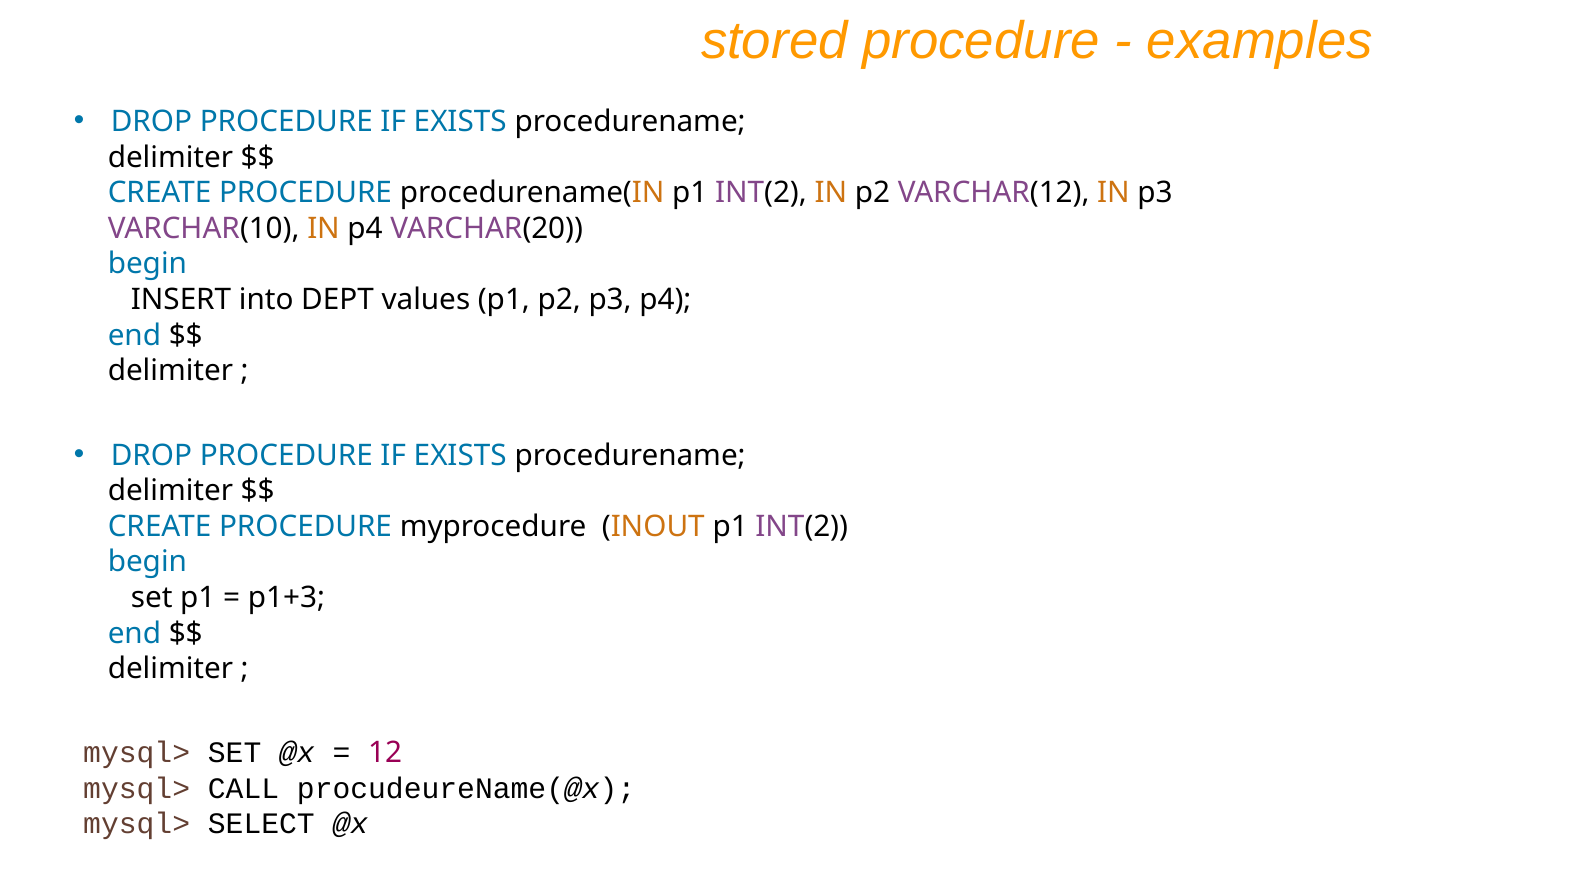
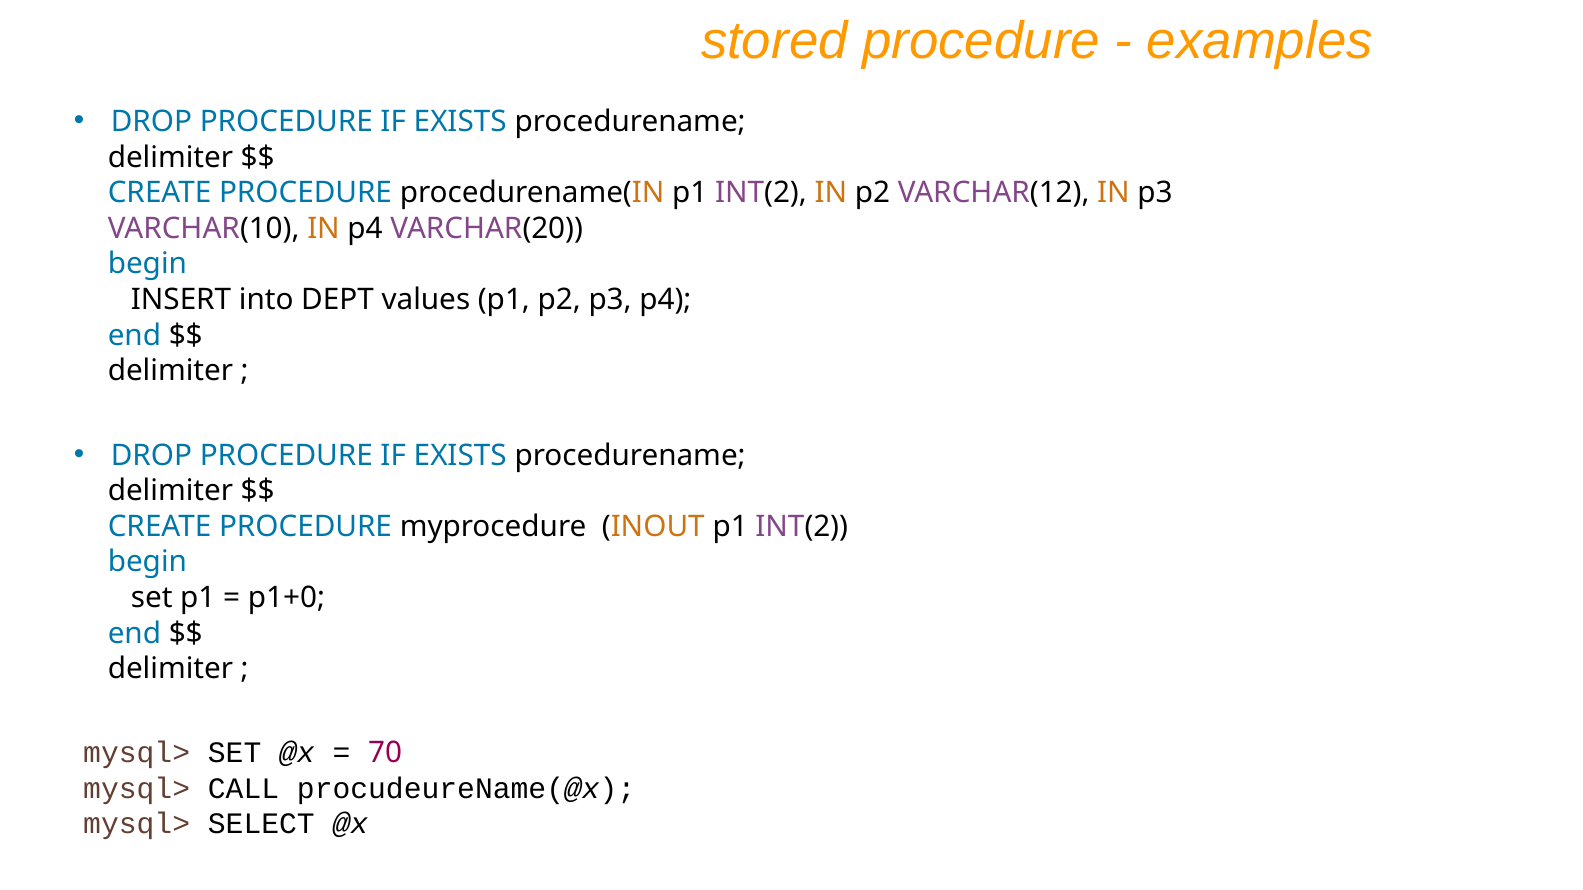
p1+3: p1+3 -> p1+0
12: 12 -> 70
